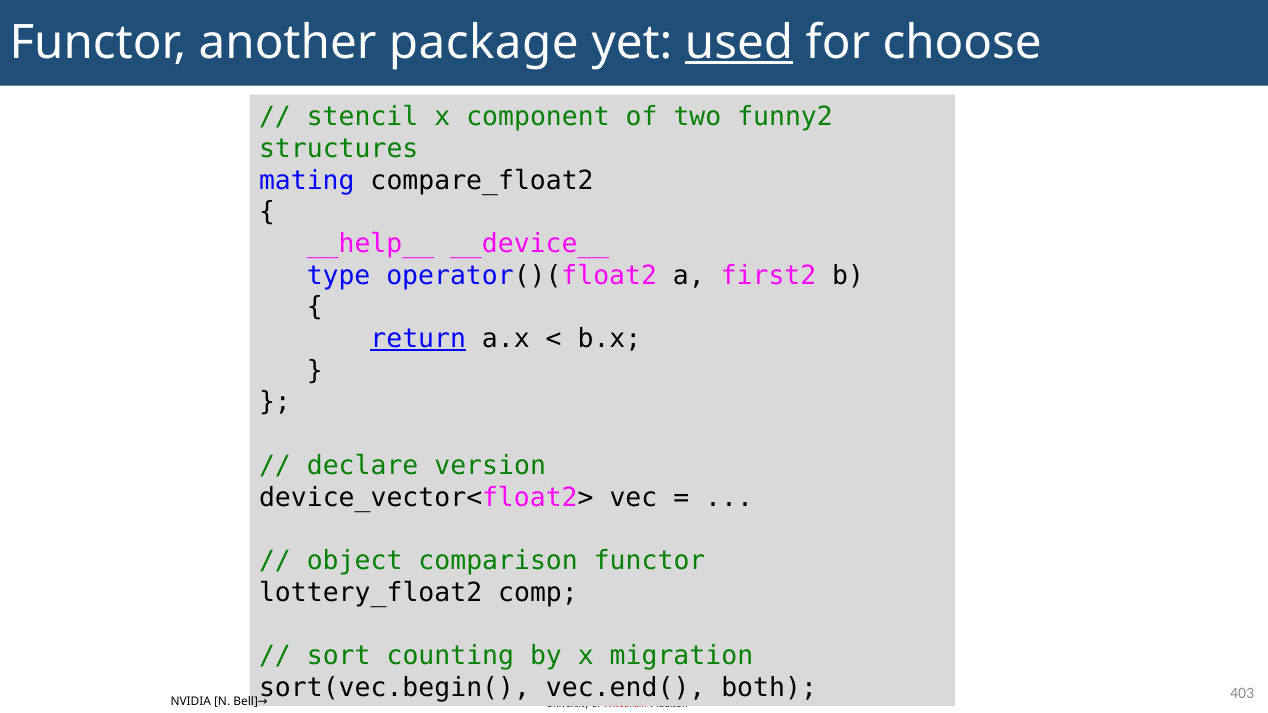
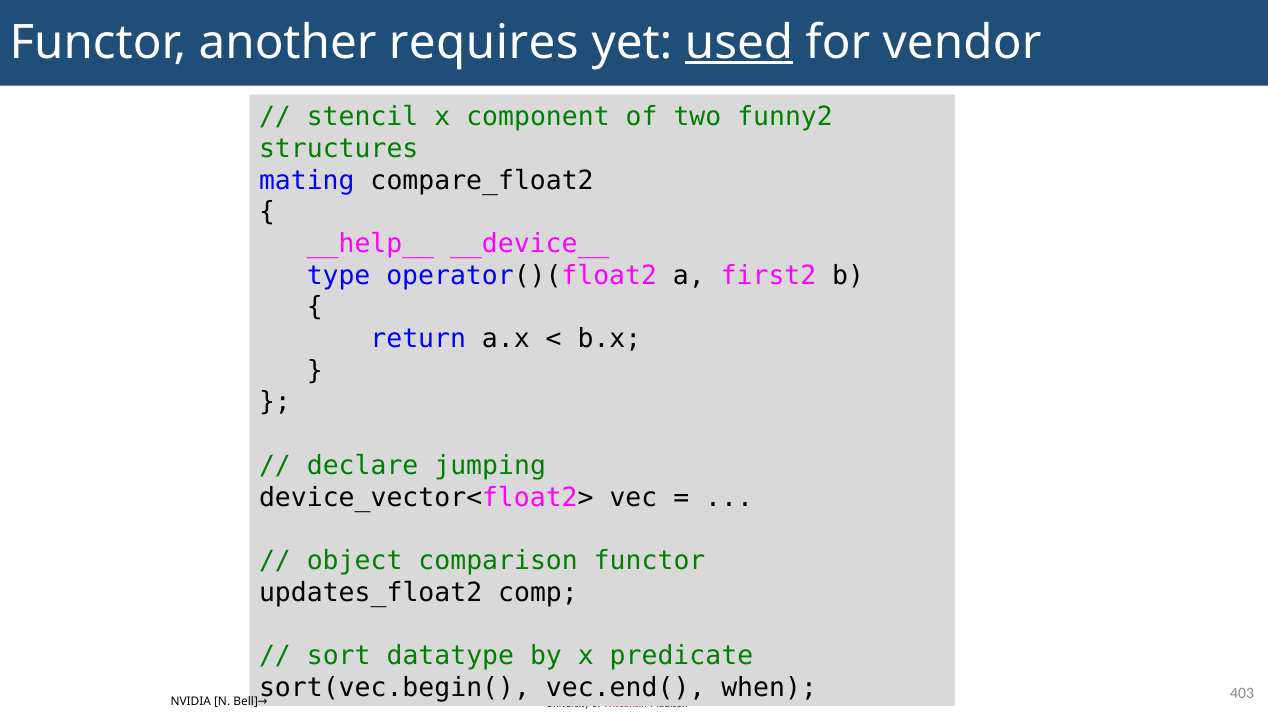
package: package -> requires
choose: choose -> vendor
return underline: present -> none
version: version -> jumping
lottery_float2: lottery_float2 -> updates_float2
counting: counting -> datatype
migration: migration -> predicate
both: both -> when
